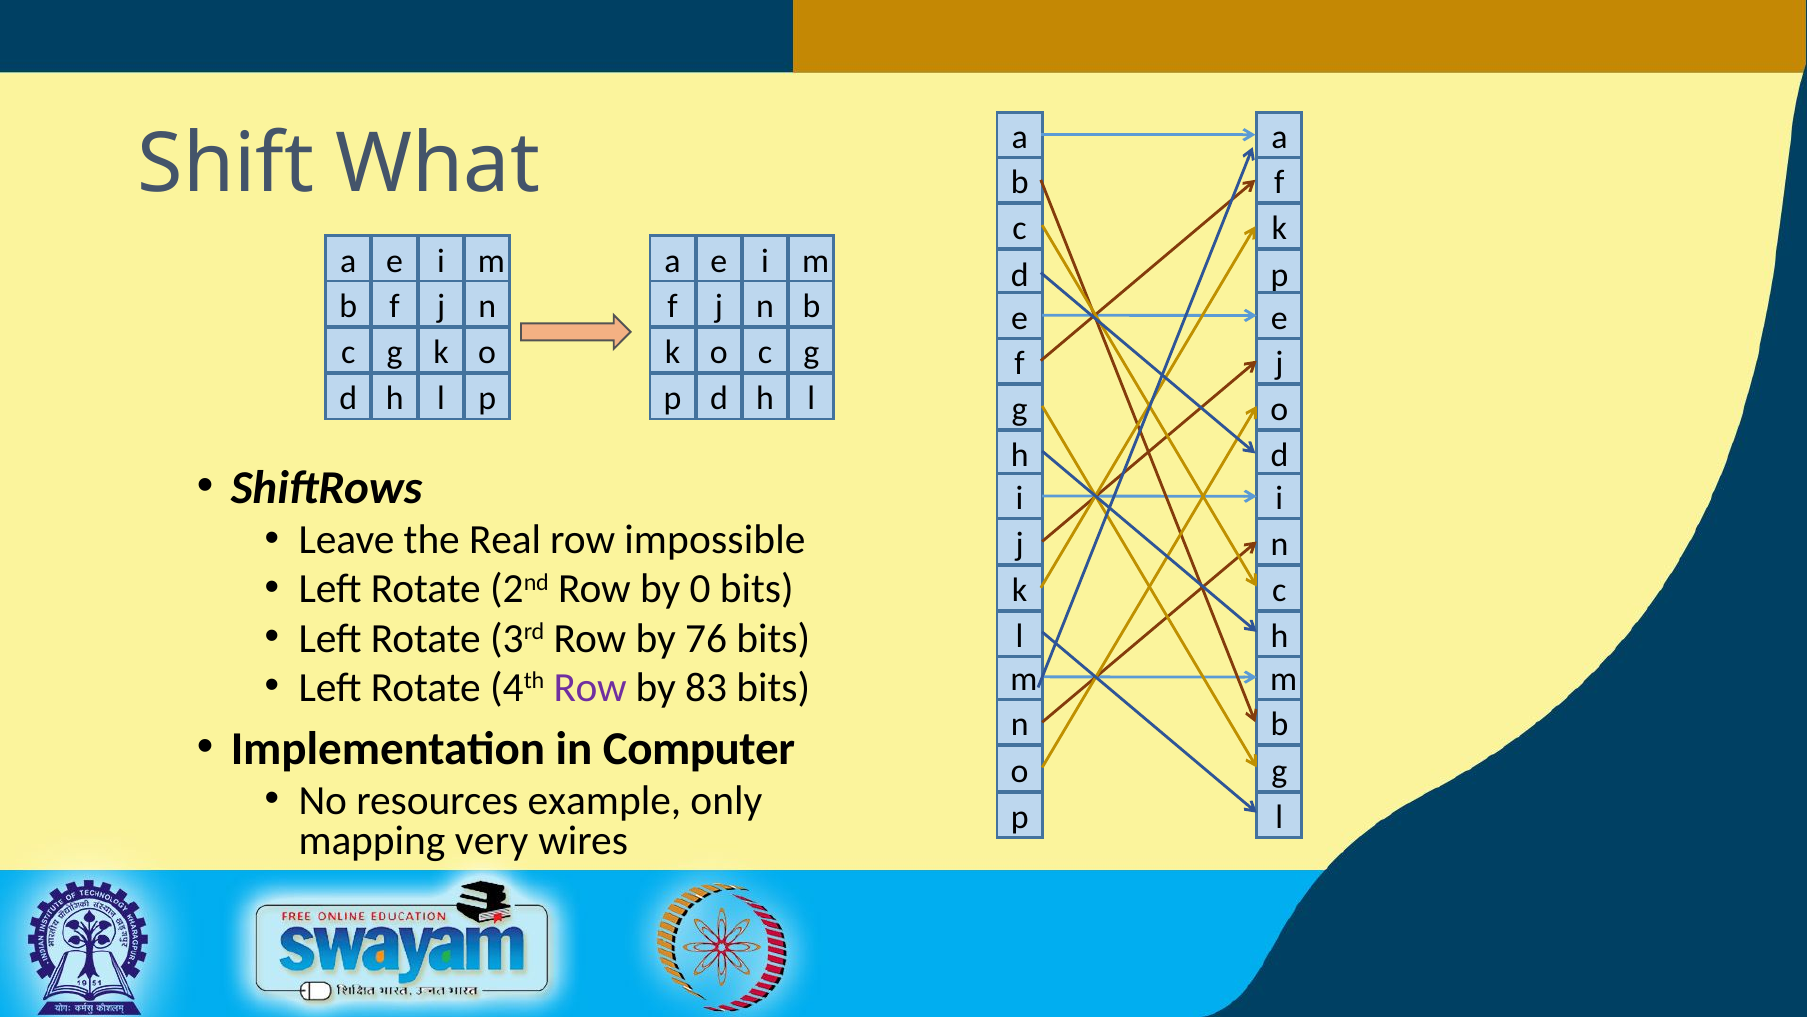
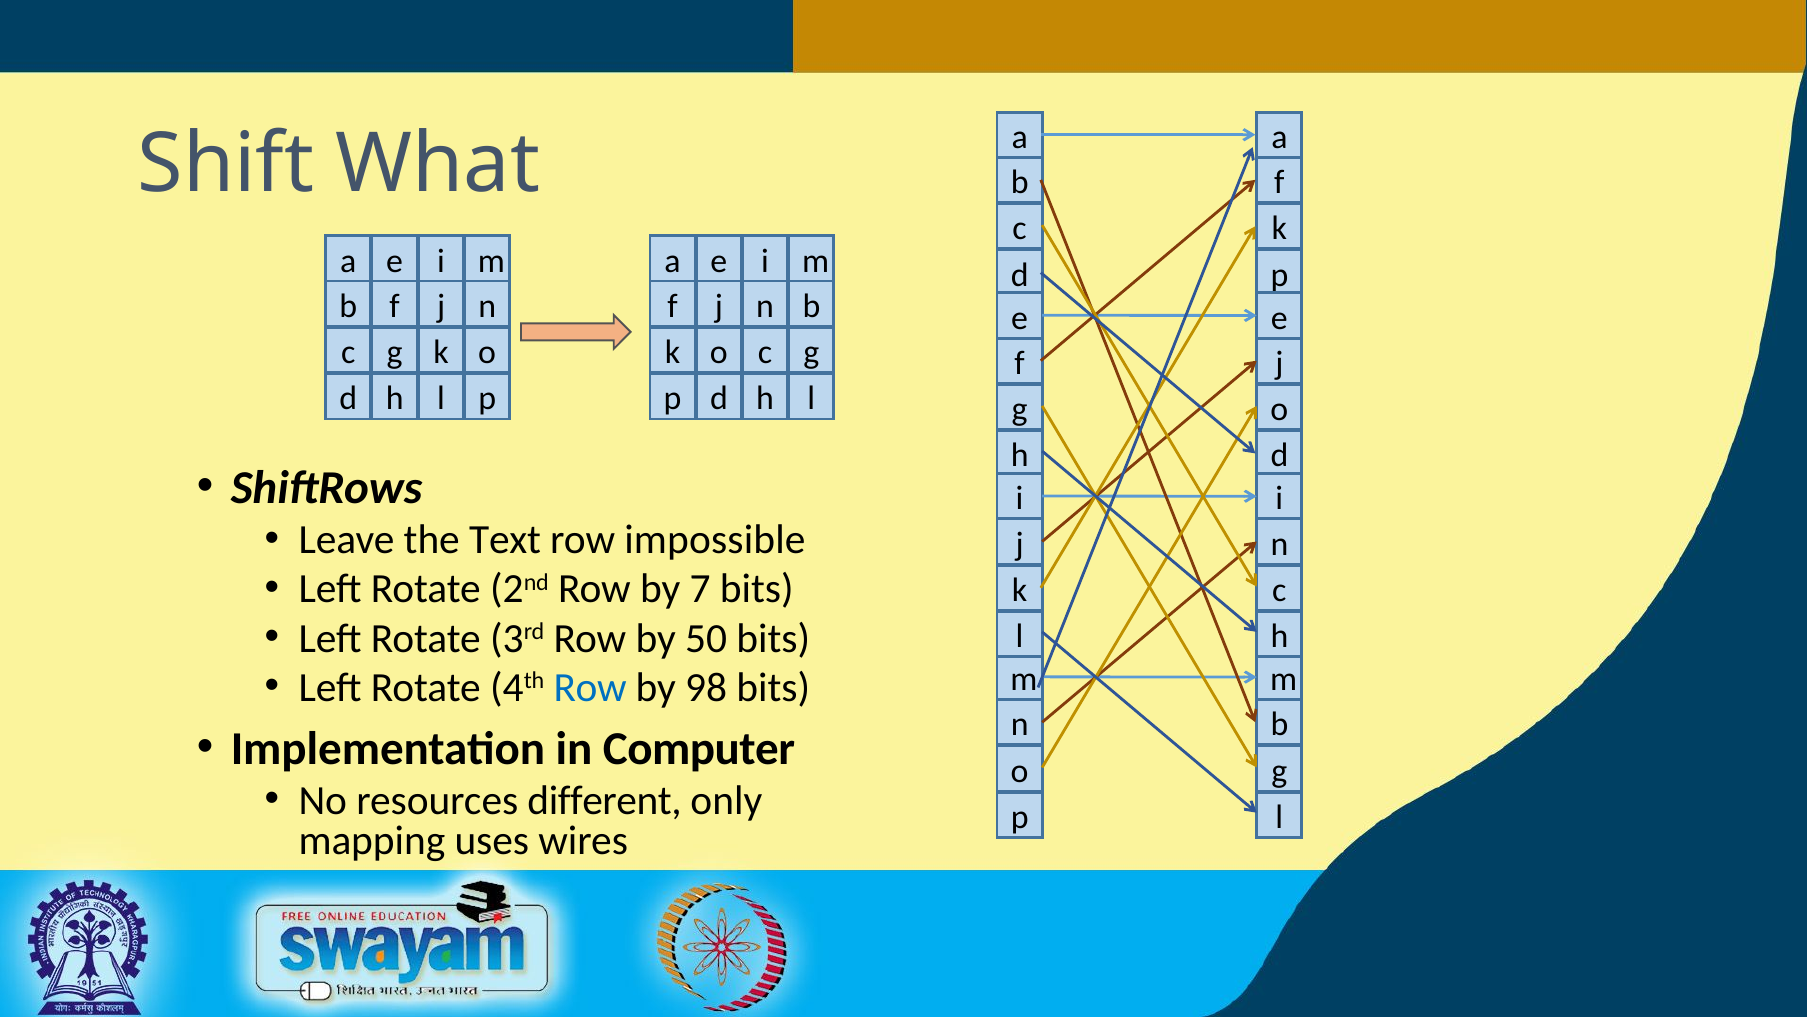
Real: Real -> Text
0: 0 -> 7
76: 76 -> 50
Row at (590, 687) colour: purple -> blue
83: 83 -> 98
example: example -> different
very: very -> uses
